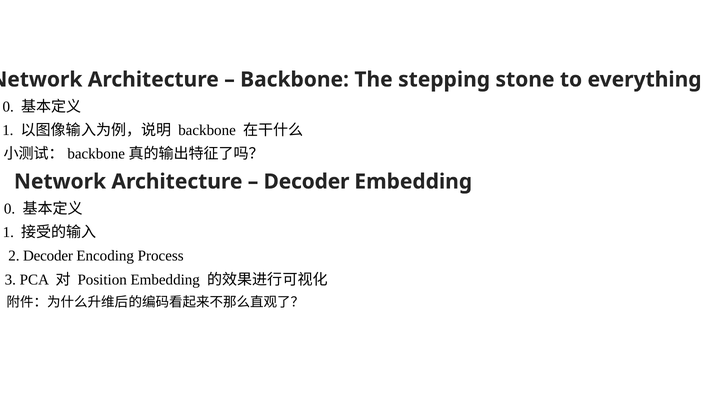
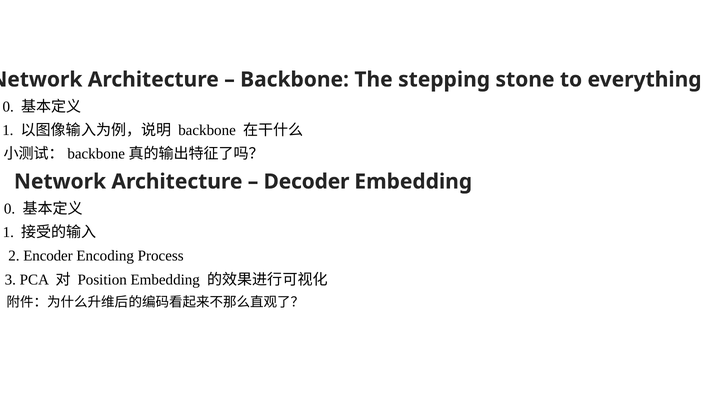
2 Decoder: Decoder -> Encoder
